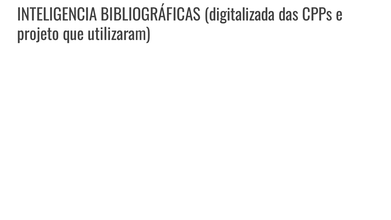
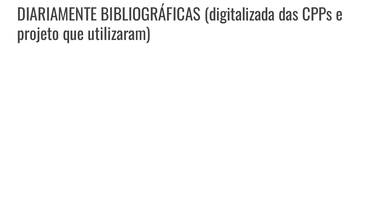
INTELIGENCIA: INTELIGENCIA -> DIARIAMENTE
